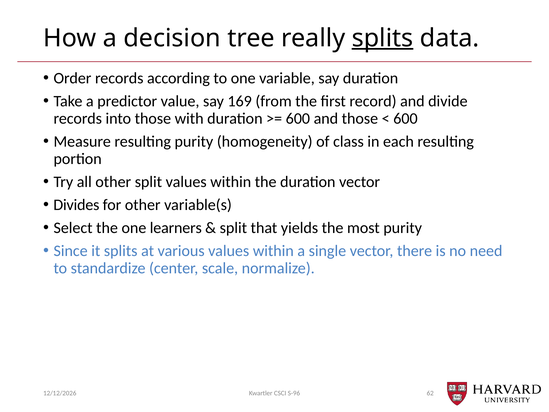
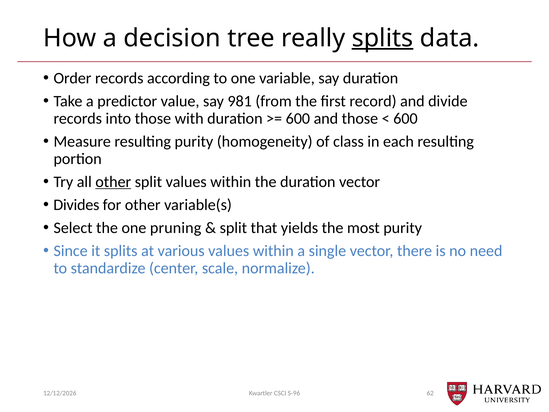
169: 169 -> 981
other at (113, 182) underline: none -> present
learners: learners -> pruning
